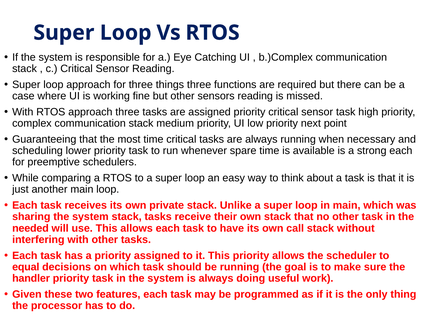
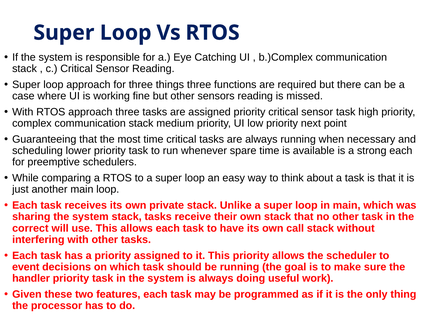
needed: needed -> correct
equal: equal -> event
